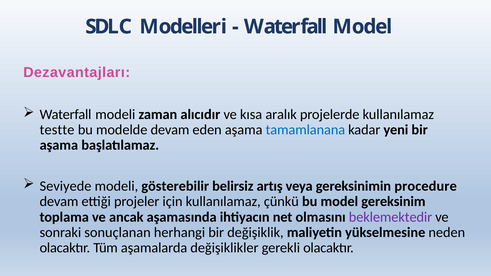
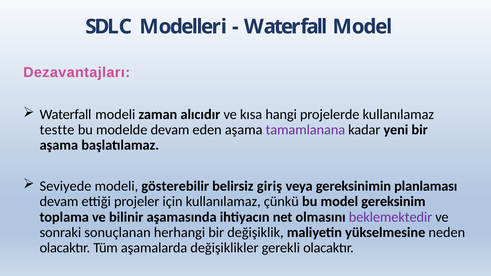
aralık: aralık -> hangi
tamamlanana colour: blue -> purple
artış: artış -> giriş
procedure: procedure -> planlaması
ancak: ancak -> bilinir
